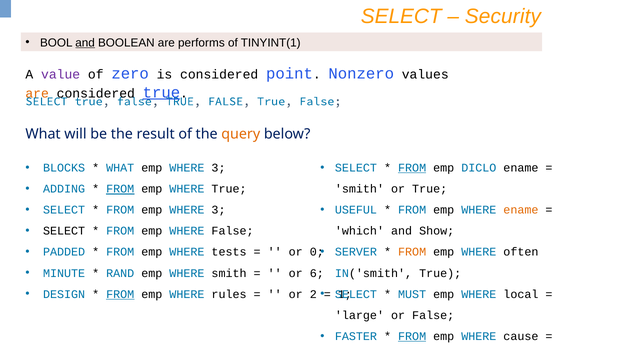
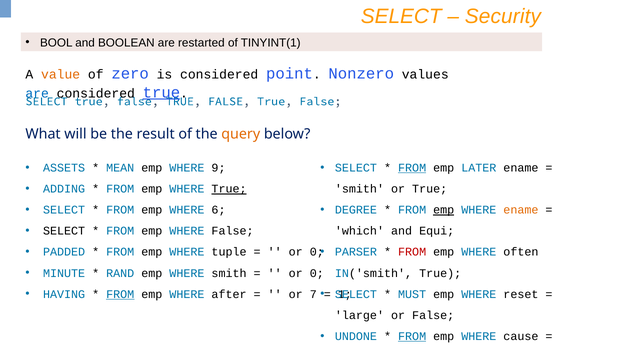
and at (85, 43) underline: present -> none
performs: performs -> restarted
value colour: purple -> orange
are at (37, 93) colour: orange -> blue
BLOCKS: BLOCKS -> ASSETS
WHAT at (120, 168): WHAT -> MEAN
3 at (219, 168): 3 -> 9
DICLO: DICLO -> LATER
FROM at (120, 189) underline: present -> none
True at (229, 189) underline: none -> present
FROM emp WHERE 3: 3 -> 6
USEFUL: USEFUL -> DEGREE
emp at (444, 210) underline: none -> present
Show: Show -> Equi
tests: tests -> tuple
SERVER: SERVER -> PARSER
FROM at (412, 252) colour: orange -> red
6 at (317, 273): 6 -> 0
DESIGN: DESIGN -> HAVING
rules: rules -> after
2: 2 -> 7
local: local -> reset
FASTER: FASTER -> UNDONE
